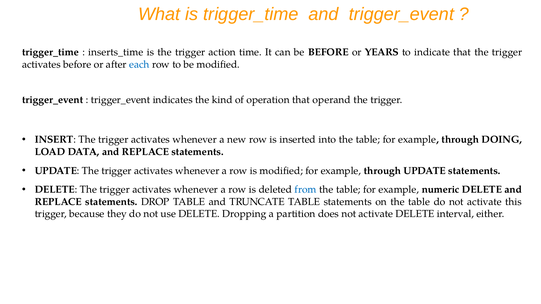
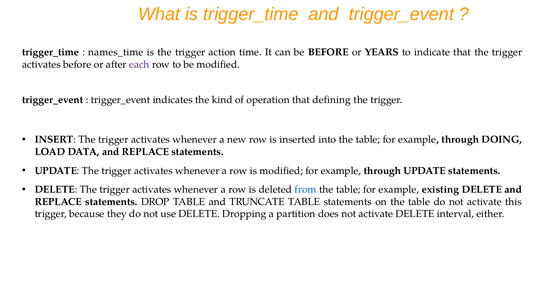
inserts_time: inserts_time -> names_time
each colour: blue -> purple
operand: operand -> defining
numeric: numeric -> existing
